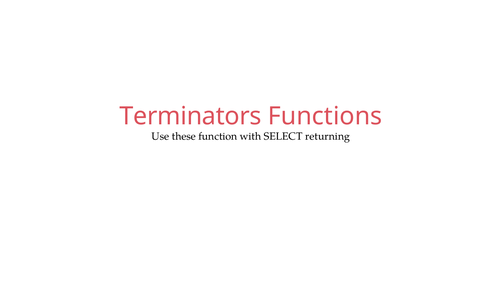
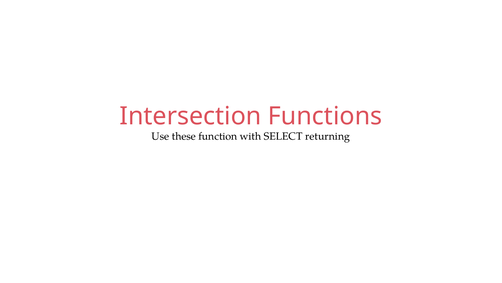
Terminators: Terminators -> Intersection
